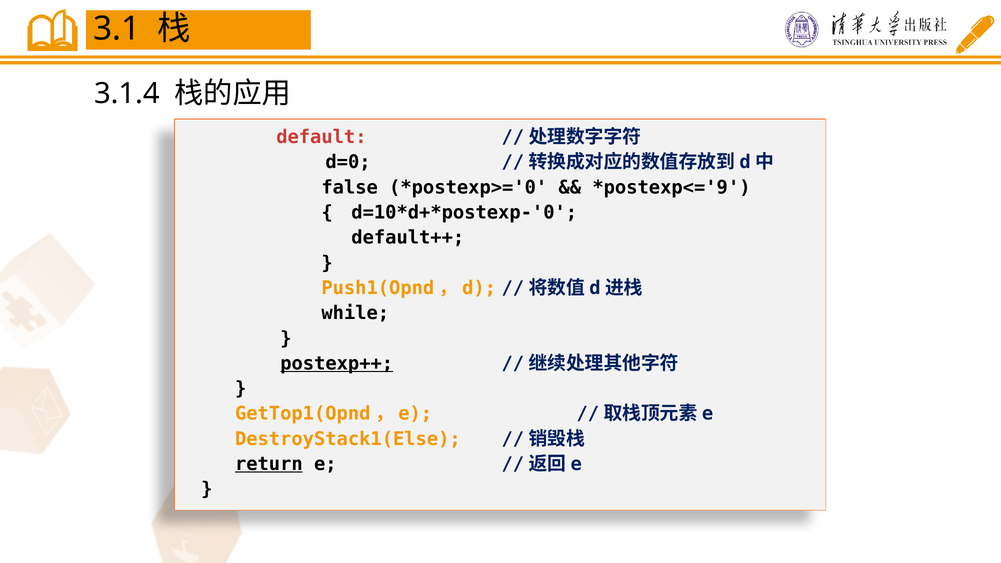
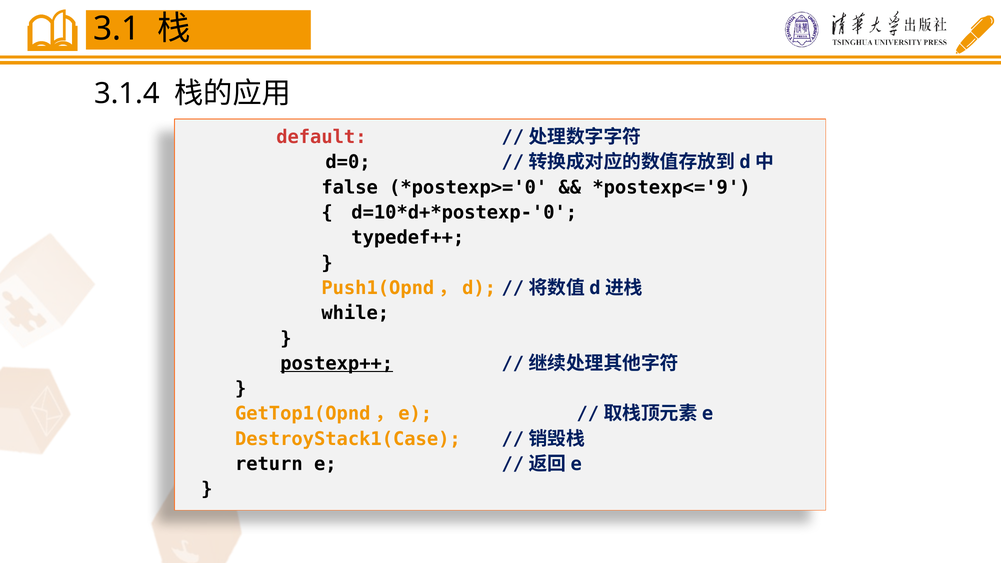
default++: default++ -> typedef++
DestroyStack1(Else: DestroyStack1(Else -> DestroyStack1(Case
return underline: present -> none
